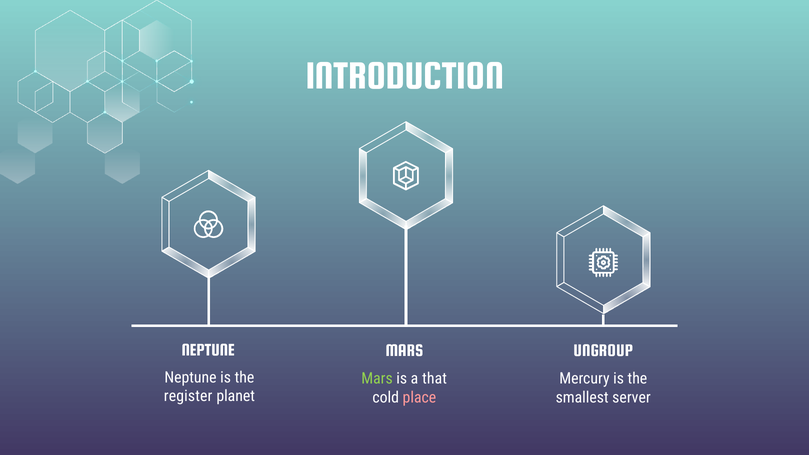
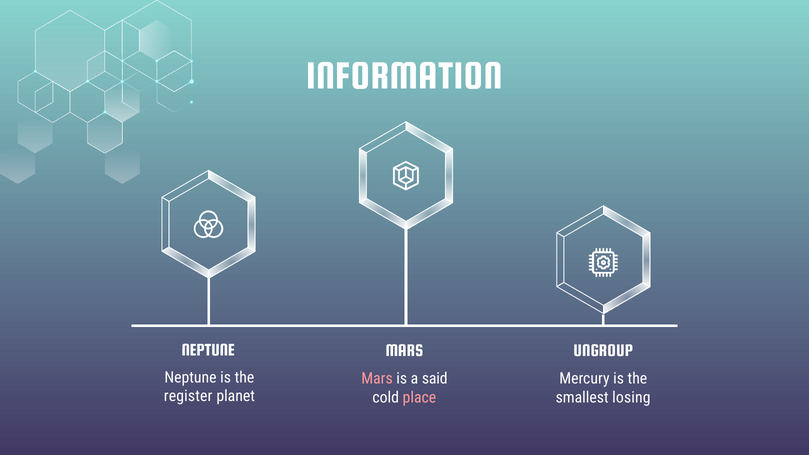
INTRODUCTION: INTRODUCTION -> INFORMATION
Mars at (377, 379) colour: light green -> pink
that: that -> said
server: server -> losing
